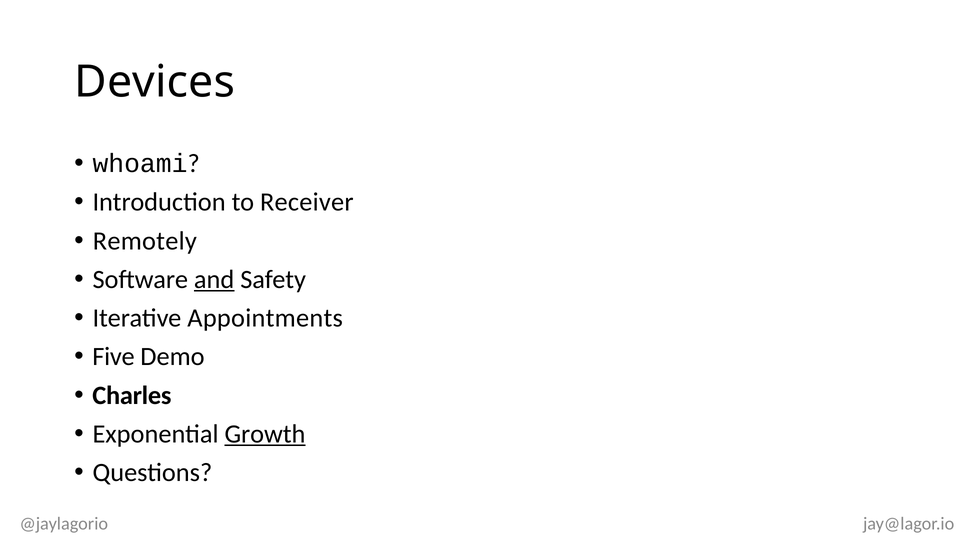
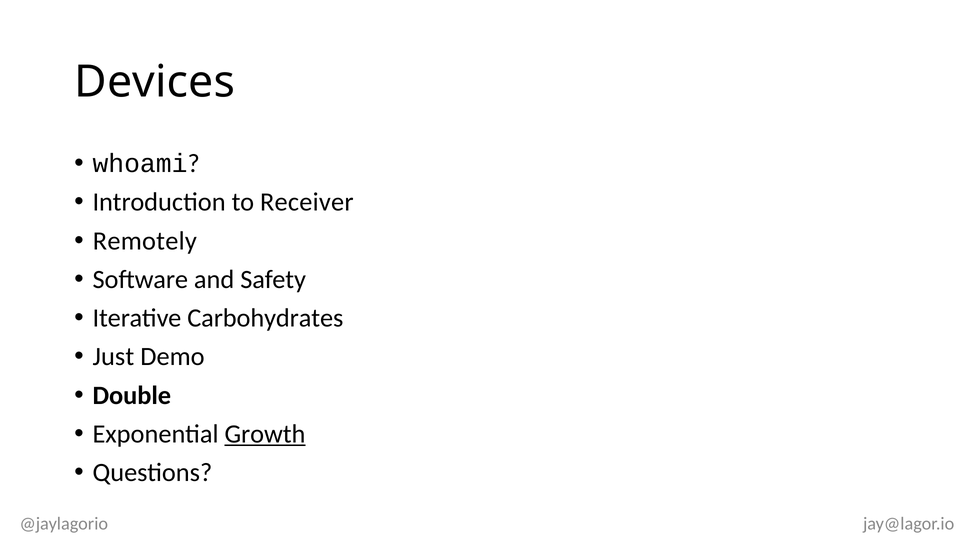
and underline: present -> none
Appointments: Appointments -> Carbohydrates
Five: Five -> Just
Charles: Charles -> Double
